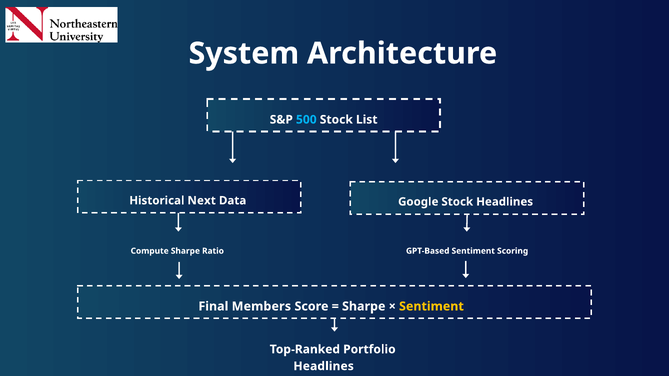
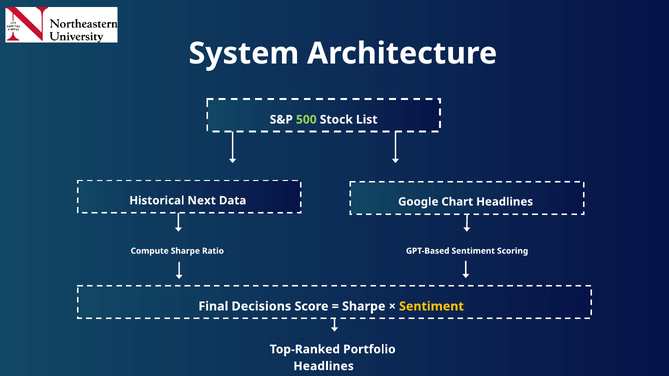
500 colour: light blue -> light green
Google Stock: Stock -> Chart
Members: Members -> Decisions
